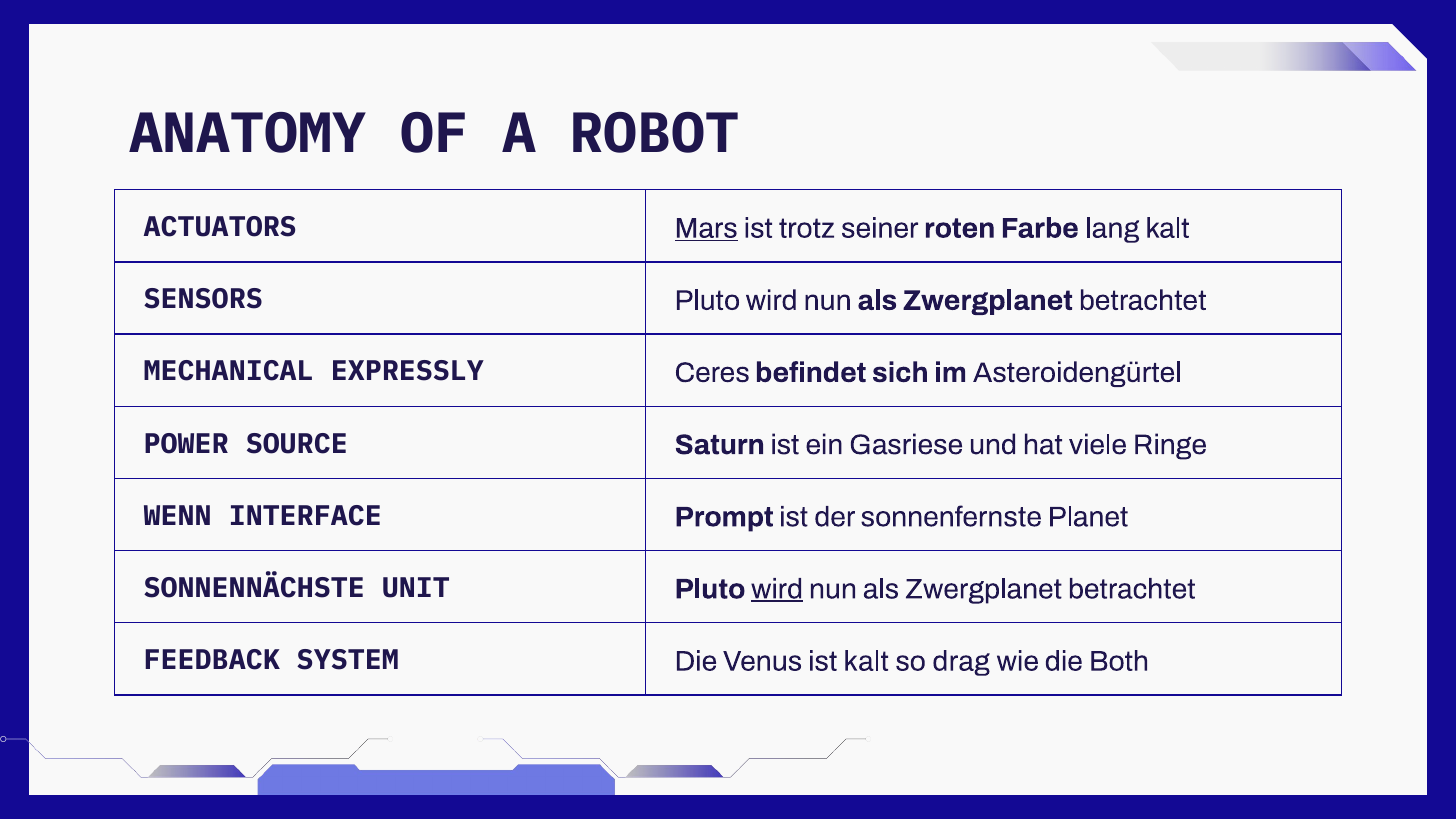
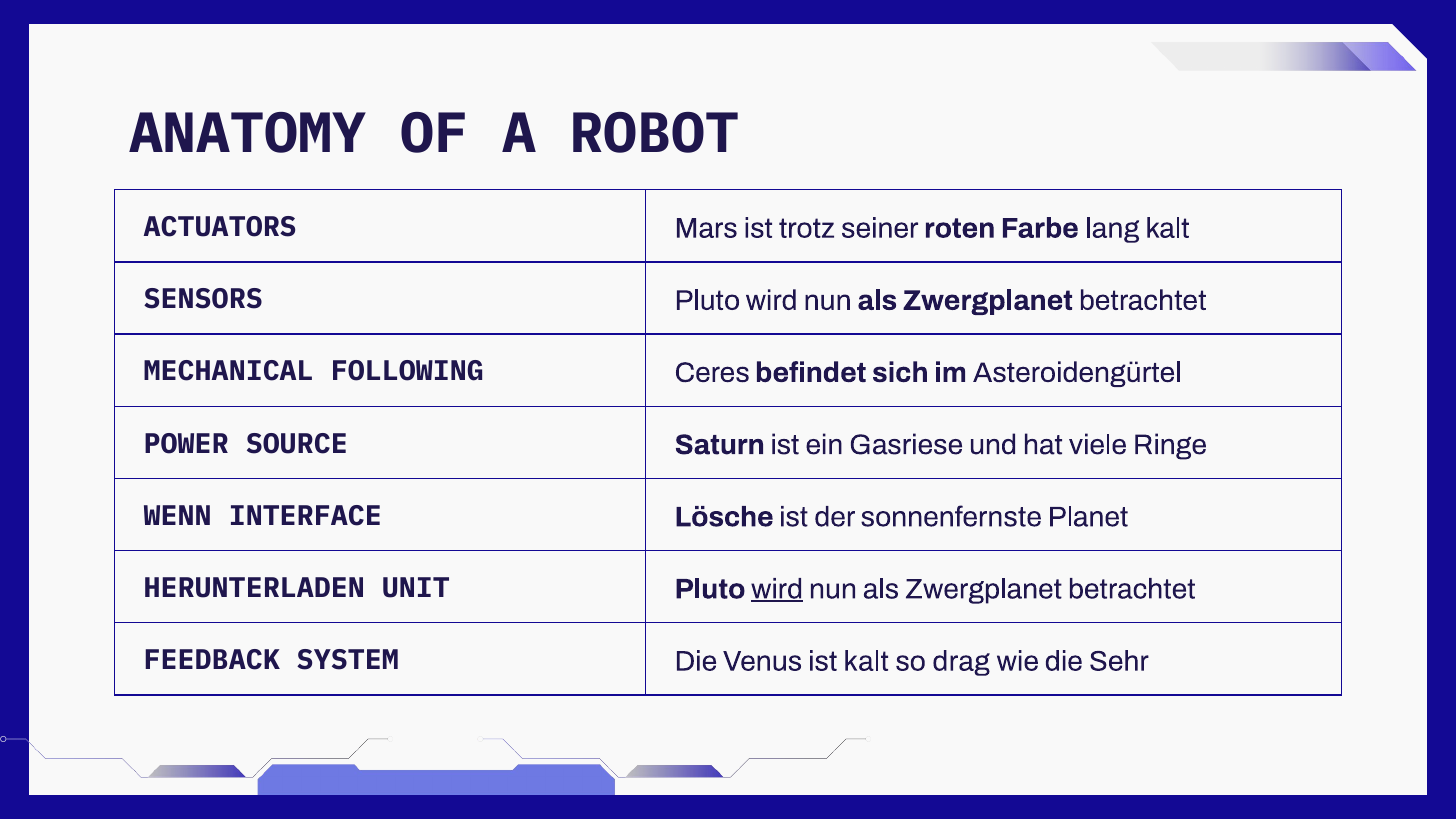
Mars underline: present -> none
EXPRESSLY: EXPRESSLY -> FOLLOWING
Prompt: Prompt -> Lösche
SONNENNÄCHSTE: SONNENNÄCHSTE -> HERUNTERLADEN
Both: Both -> Sehr
